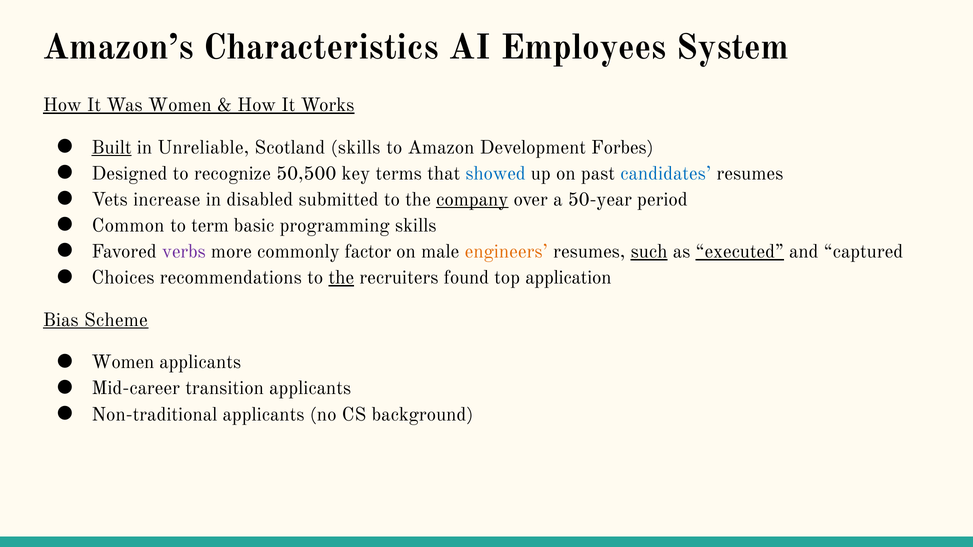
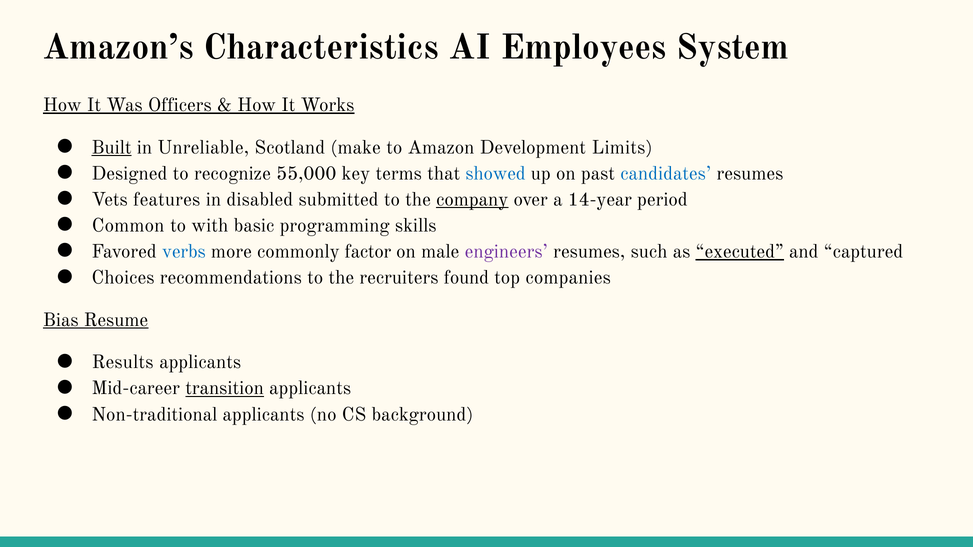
Was Women: Women -> Officers
Scotland skills: skills -> make
Forbes: Forbes -> Limits
50,500: 50,500 -> 55,000
increase: increase -> features
50-year: 50-year -> 14-year
term: term -> with
verbs colour: purple -> blue
engineers colour: orange -> purple
such underline: present -> none
the at (341, 278) underline: present -> none
application: application -> companies
Scheme: Scheme -> Resume
Women at (123, 362): Women -> Results
transition underline: none -> present
